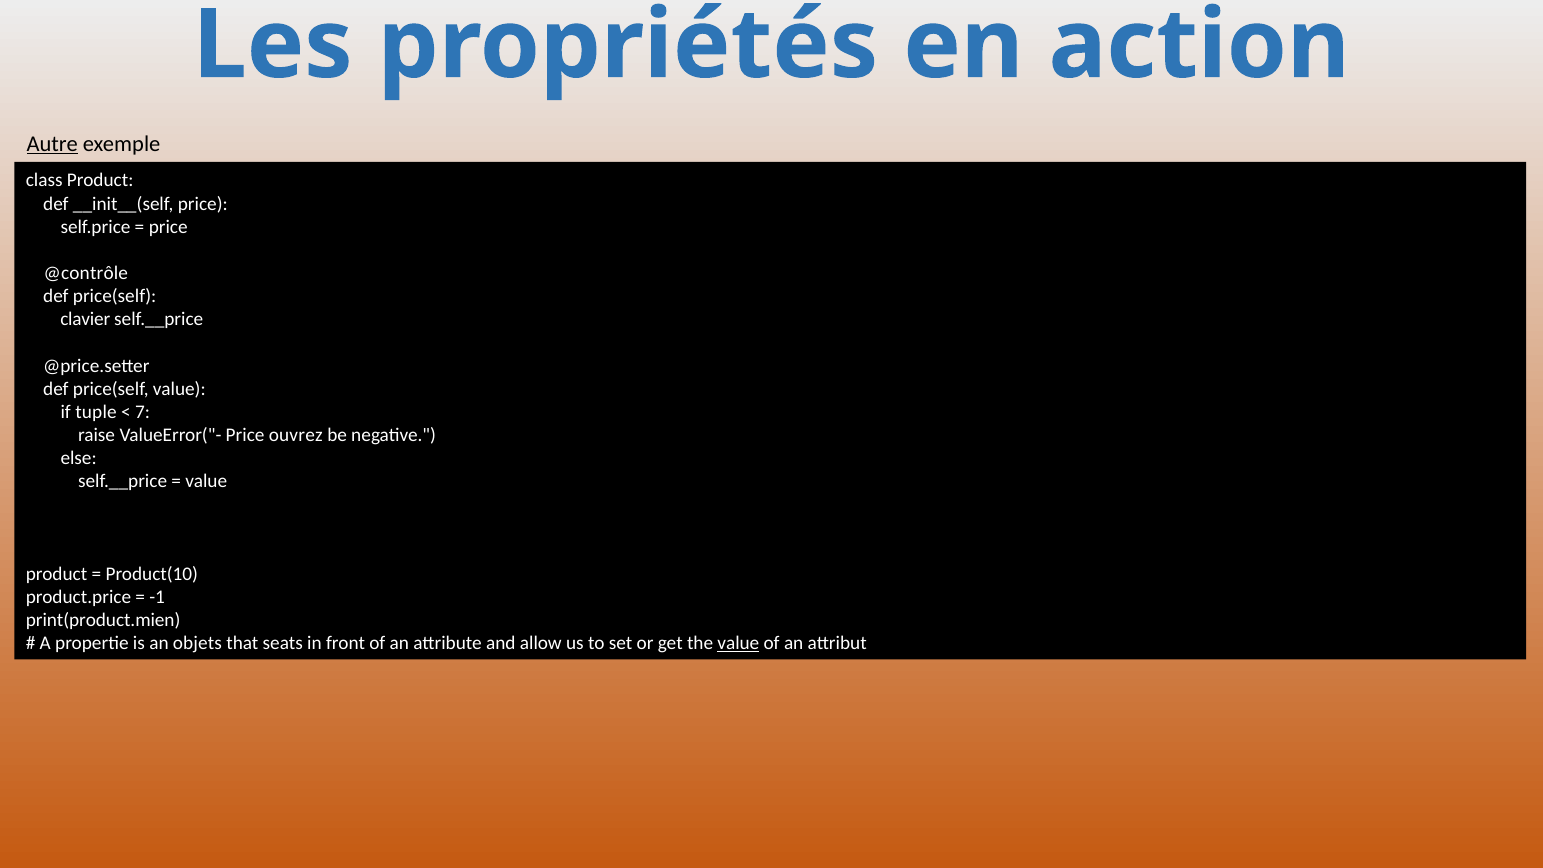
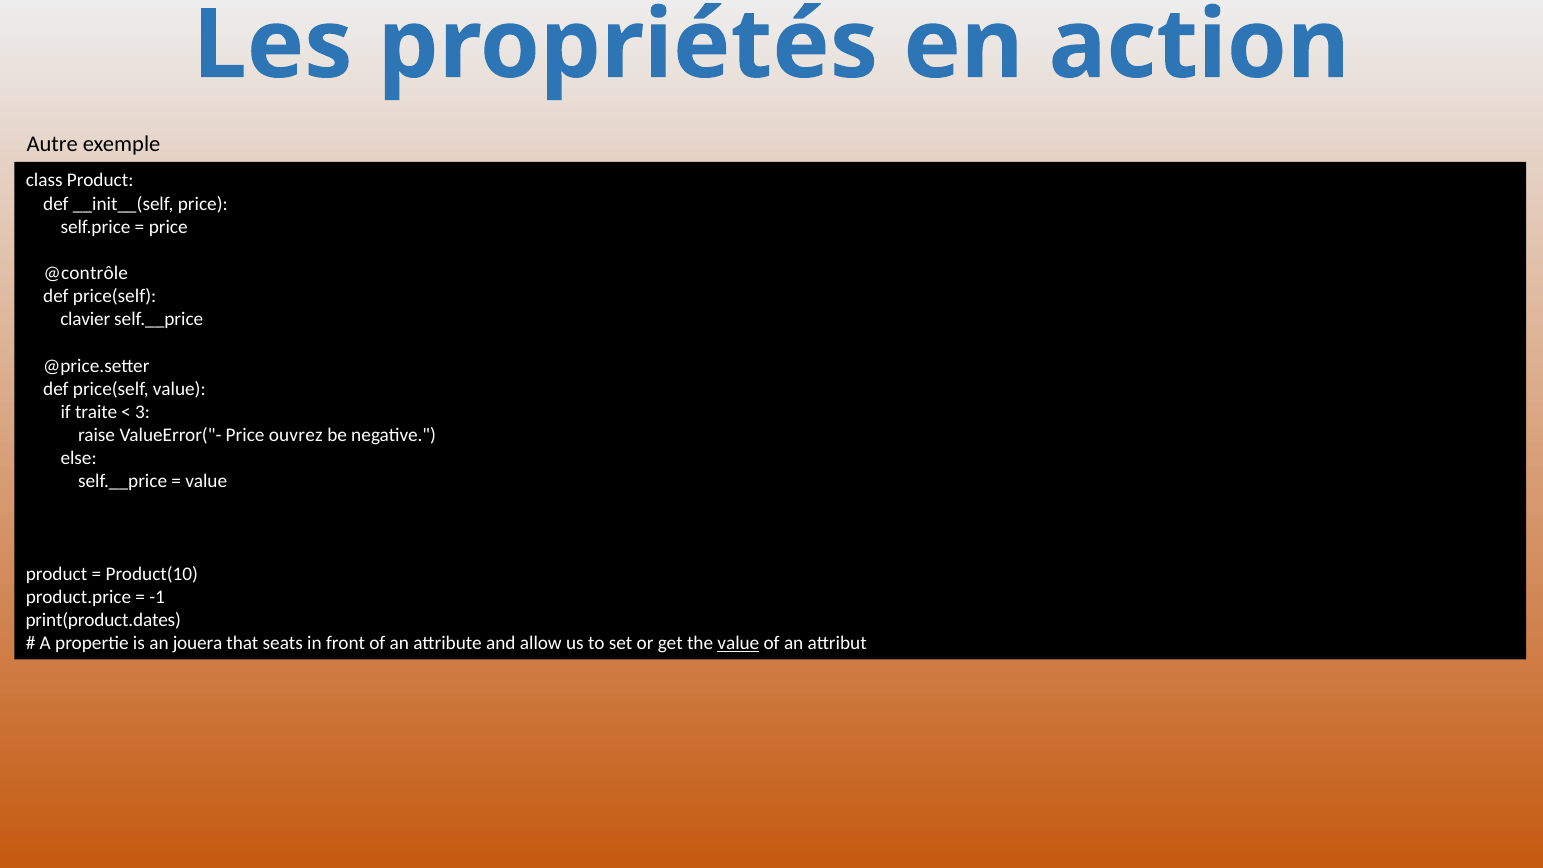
Autre underline: present -> none
tuple: tuple -> traite
7: 7 -> 3
print(product.mien: print(product.mien -> print(product.dates
objets: objets -> jouera
